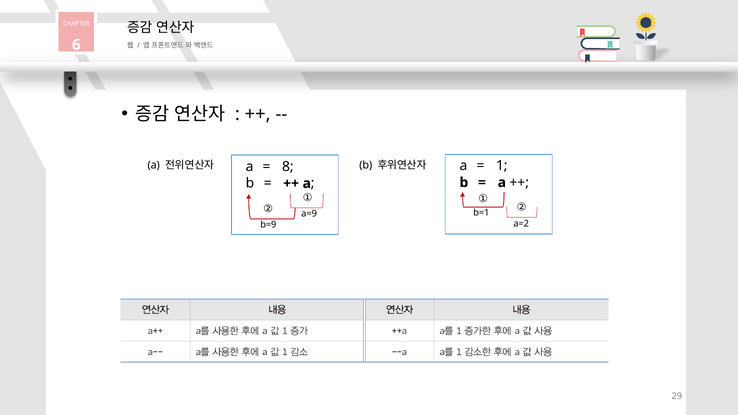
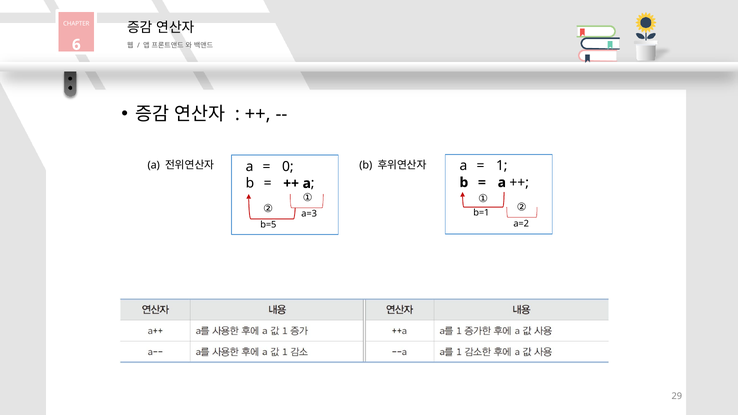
8: 8 -> 0
a=9: a=9 -> a=3
b=9: b=9 -> b=5
